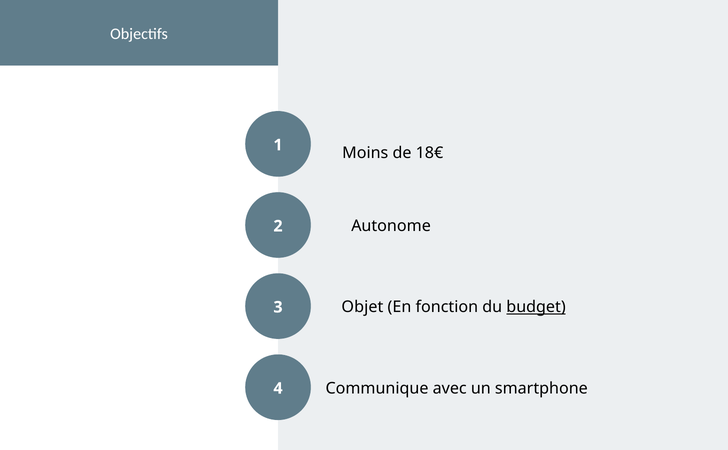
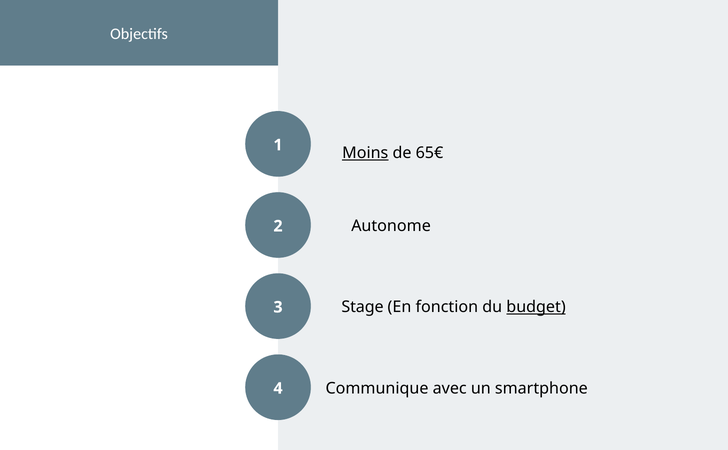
Moins underline: none -> present
18€: 18€ -> 65€
Objet: Objet -> Stage
